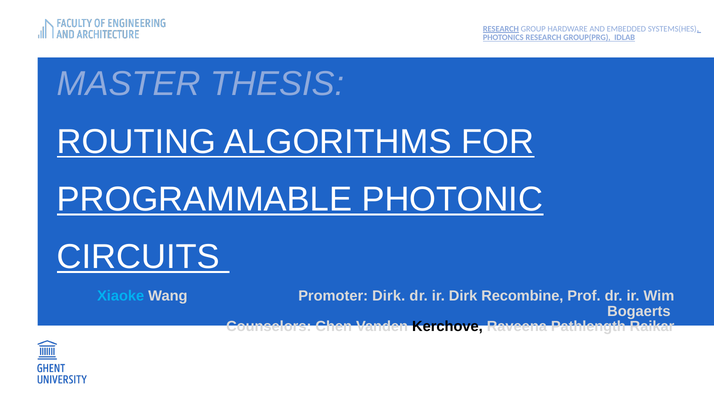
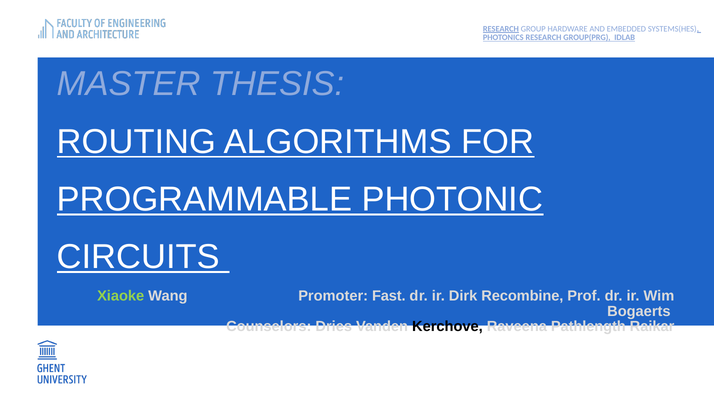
Xiaoke colour: light blue -> light green
Promoter Dirk: Dirk -> Fast
Chen: Chen -> Dries
